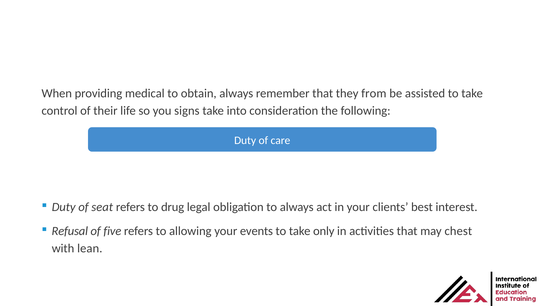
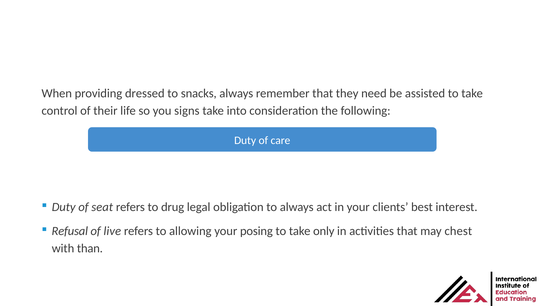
medical: medical -> dressed
obtain: obtain -> snacks
from: from -> need
five: five -> live
events: events -> posing
lean: lean -> than
